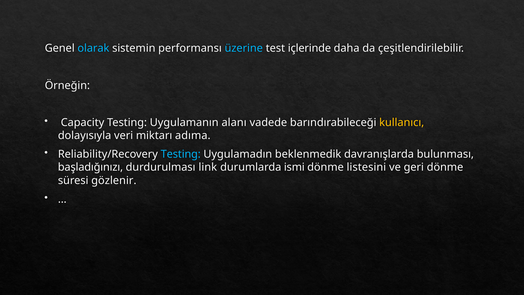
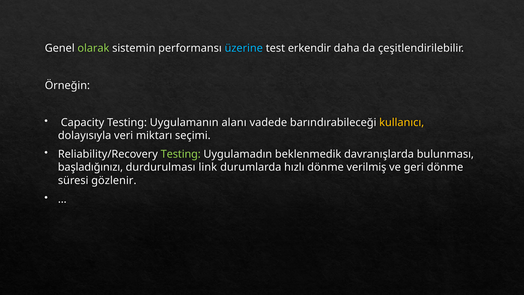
olarak colour: light blue -> light green
içlerinde: içlerinde -> erkendir
adıma: adıma -> seçimi
Testing at (181, 154) colour: light blue -> light green
ismi: ismi -> hızlı
listesini: listesini -> verilmiş
